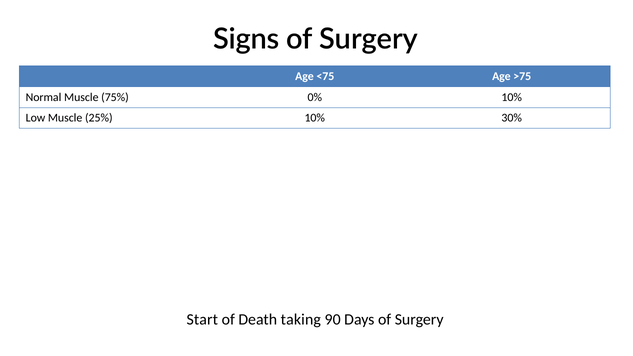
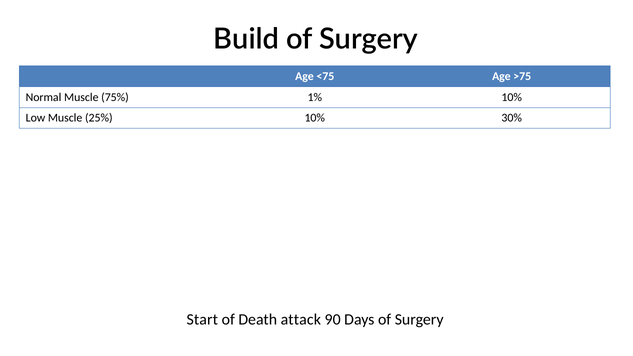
Signs: Signs -> Build
0%: 0% -> 1%
taking: taking -> attack
